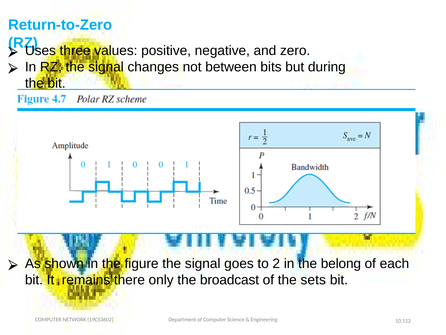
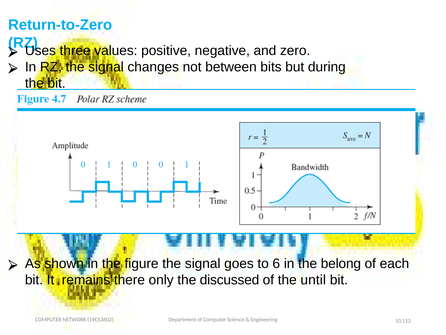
2: 2 -> 6
broadcast: broadcast -> discussed
sets: sets -> until
